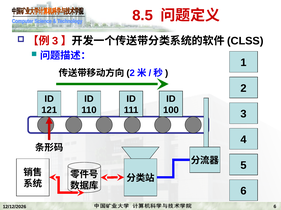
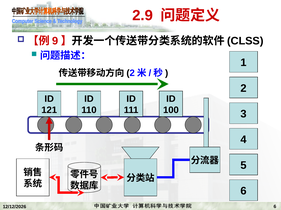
8.5: 8.5 -> 2.9
3 at (55, 41): 3 -> 9
